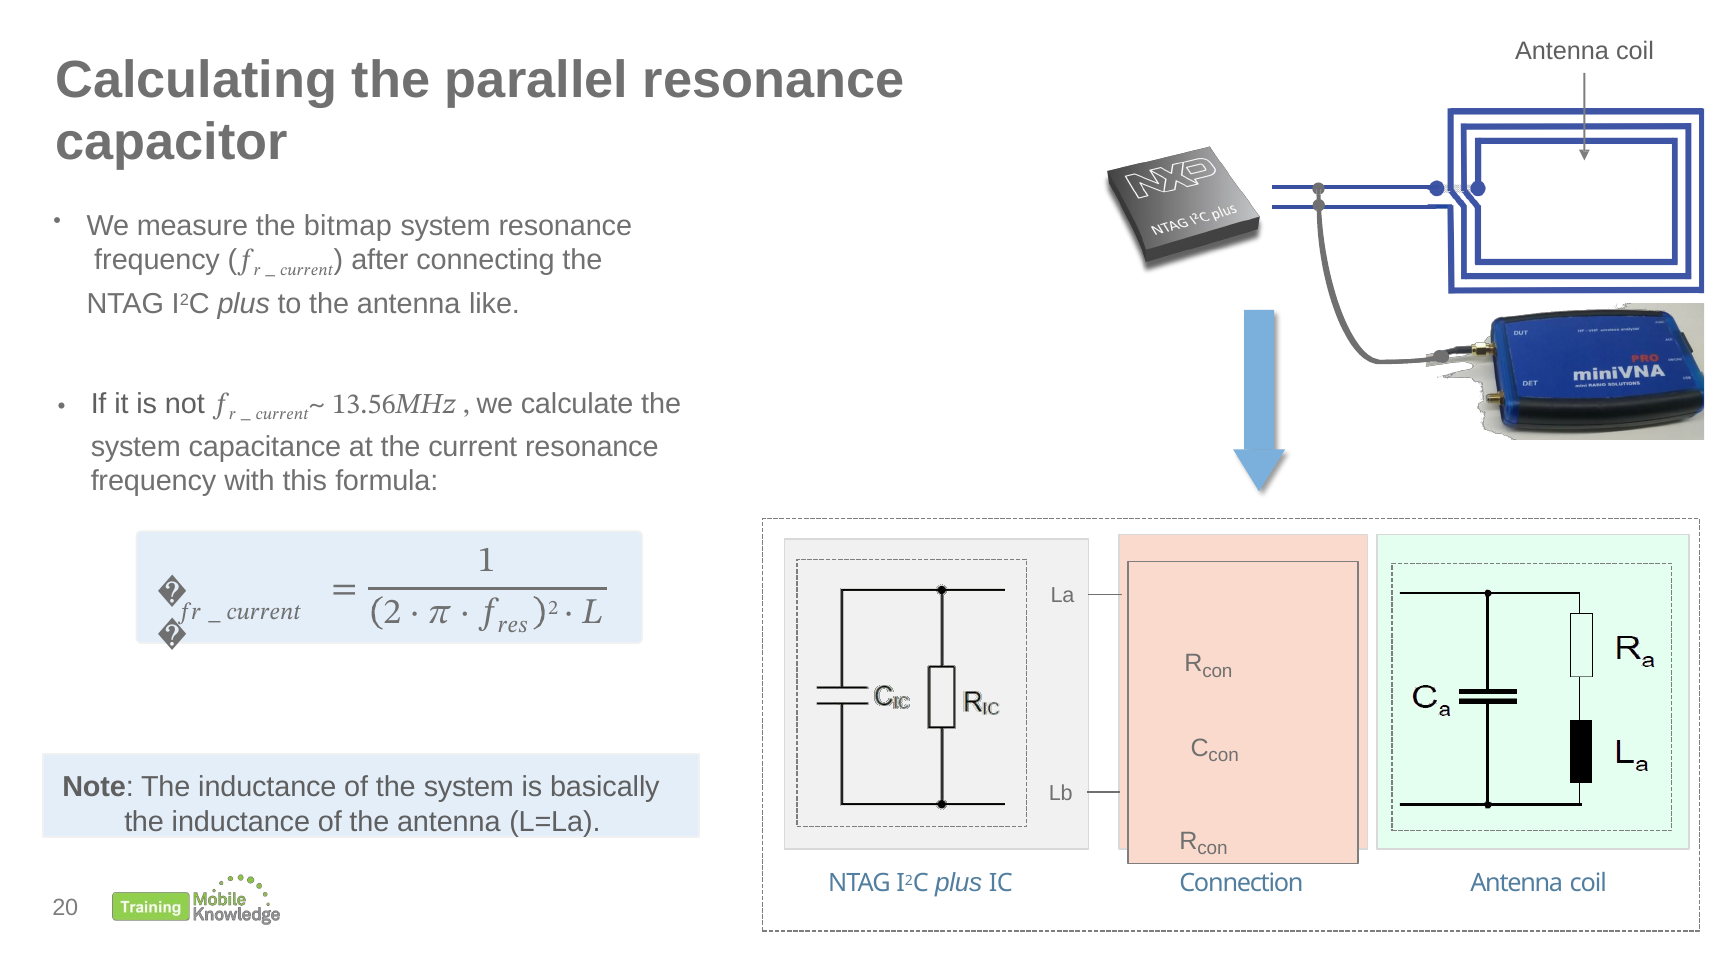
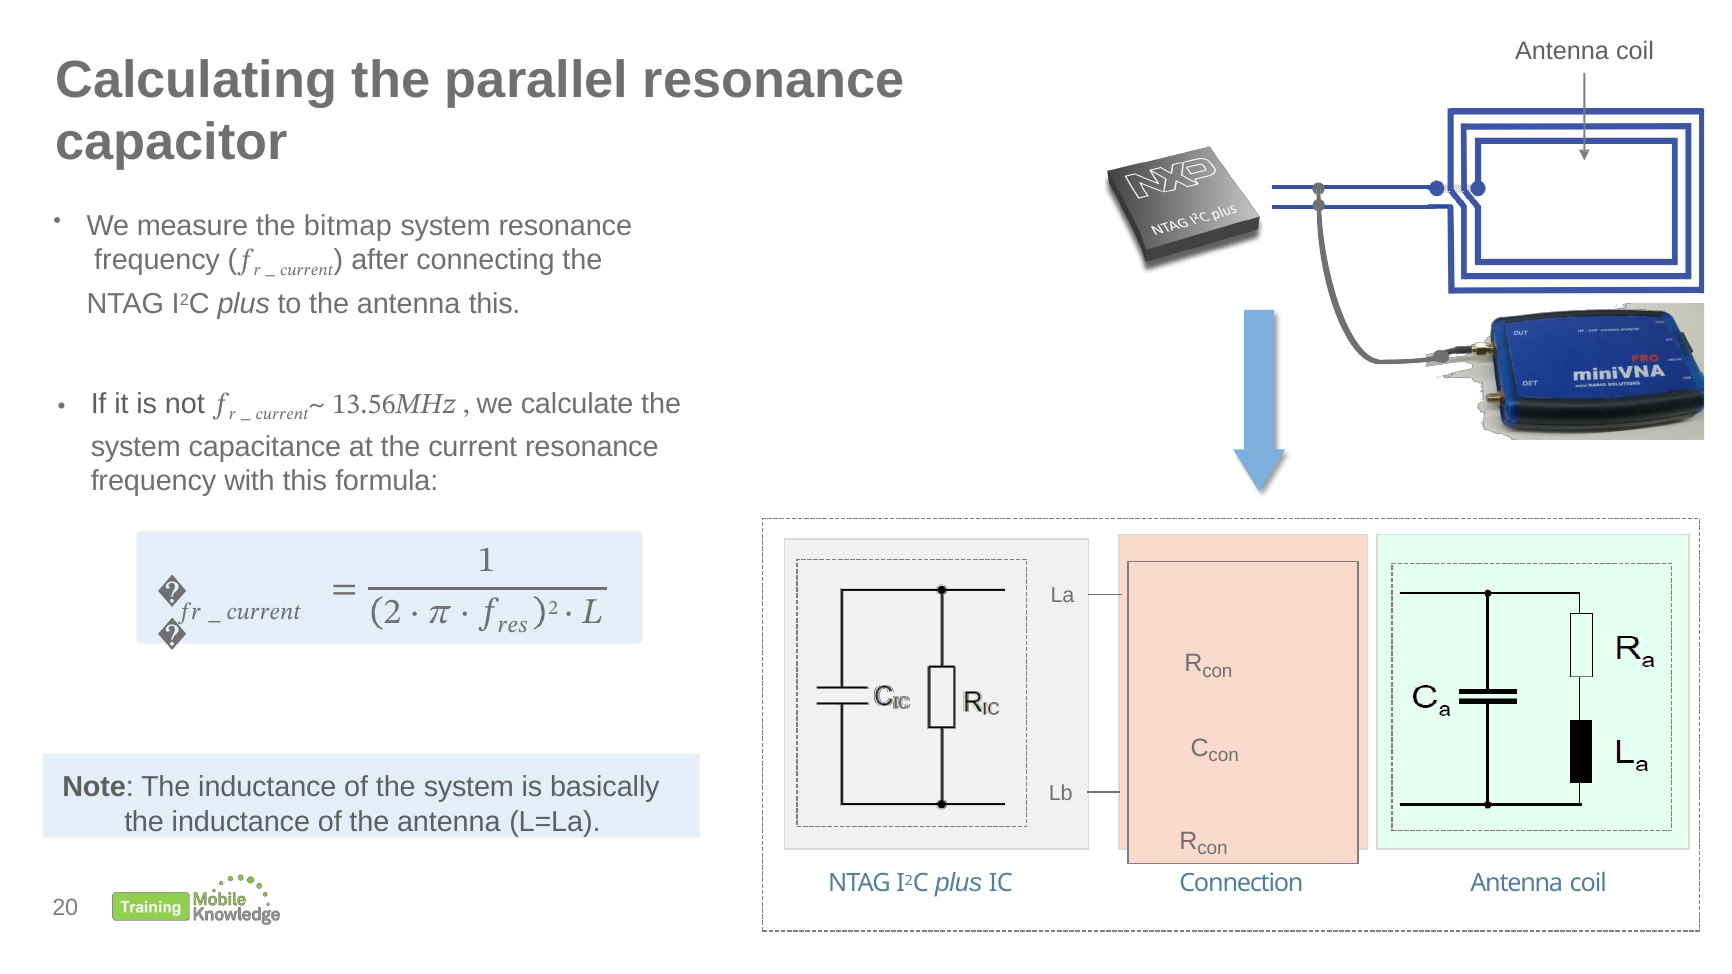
antenna like: like -> this
